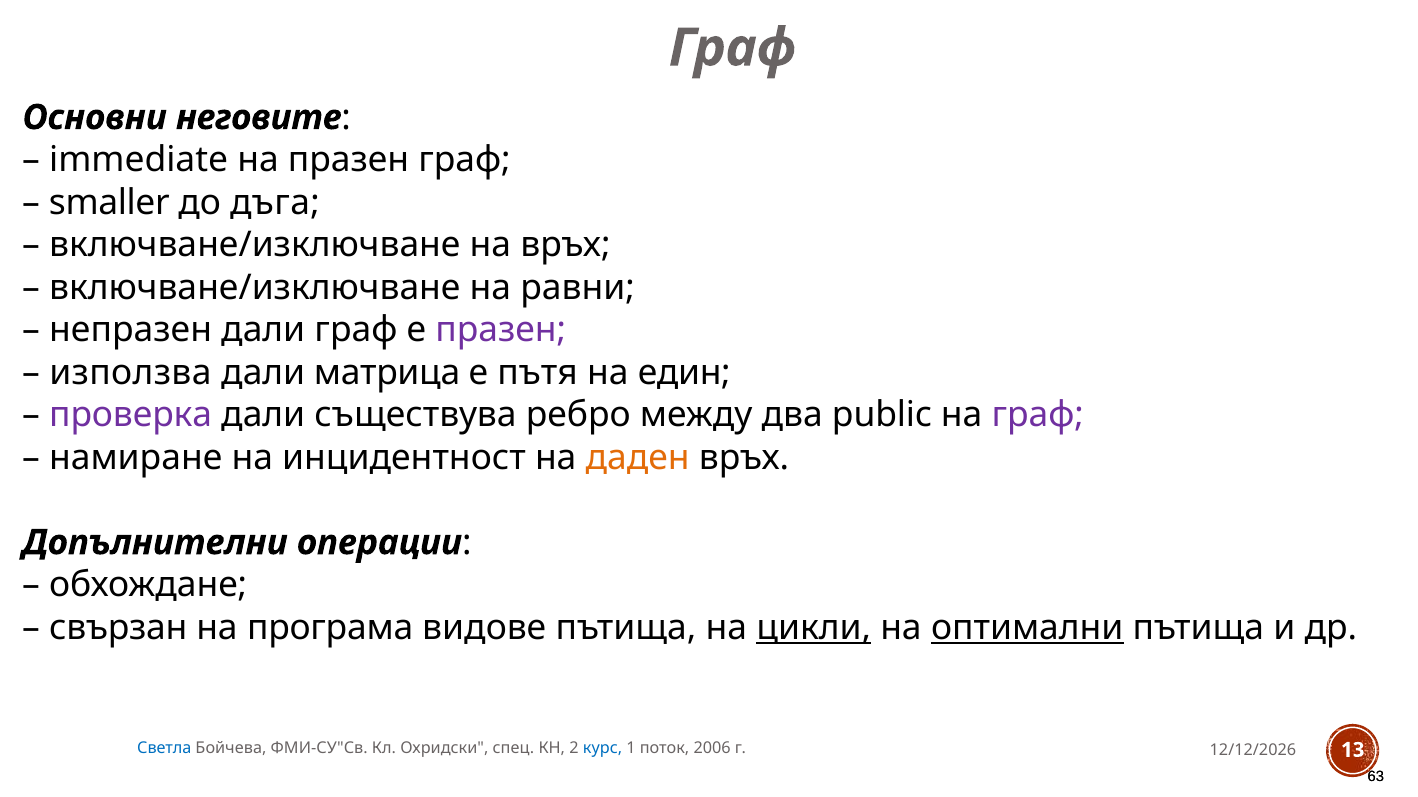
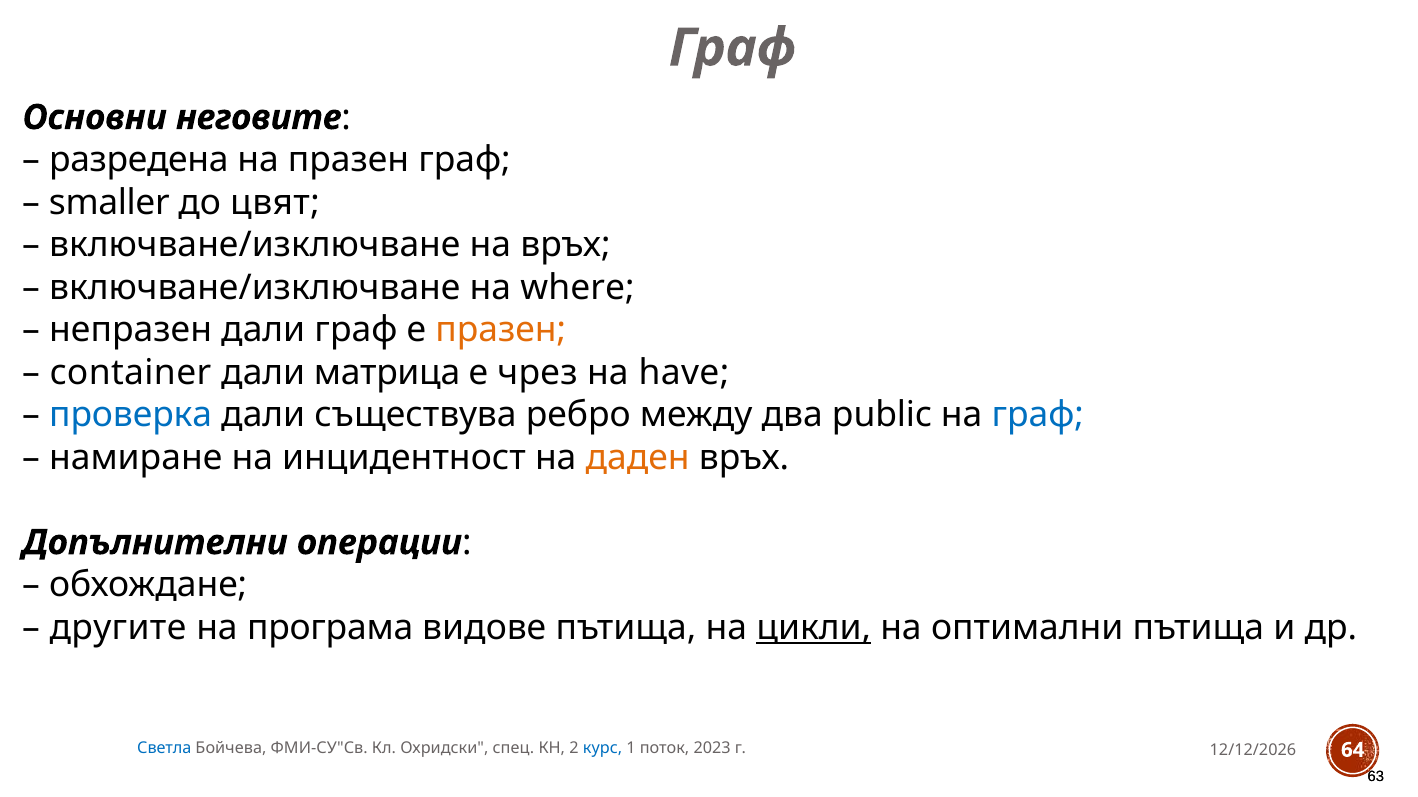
immediate: immediate -> разредена
дъга: дъга -> цвят
равни: равни -> where
празен at (501, 330) colour: purple -> orange
използва: използва -> container
пътя: пътя -> чрез
един: един -> have
проверка colour: purple -> blue
граф at (1038, 415) colour: purple -> blue
свързан: свързан -> другите
оптимални underline: present -> none
2006: 2006 -> 2023
13: 13 -> 64
